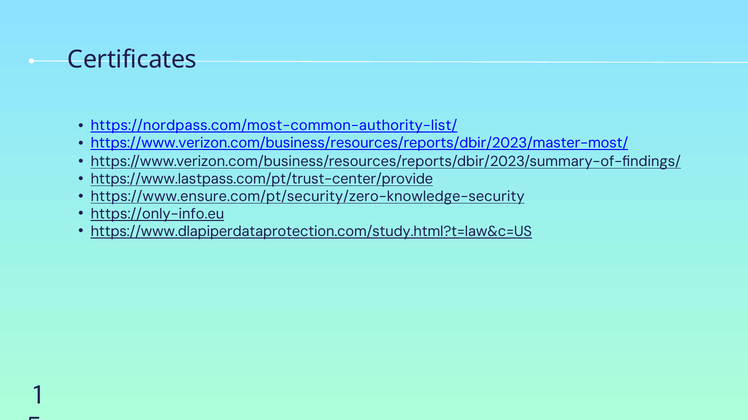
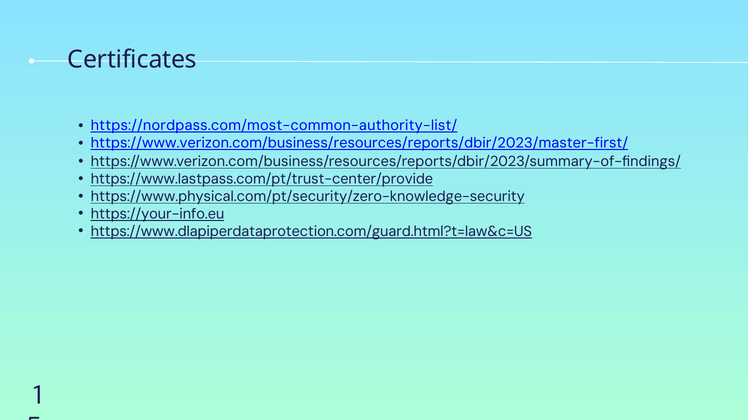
https://www.verizon.com/business/resources/reports/dbir/2023/master-most/: https://www.verizon.com/business/resources/reports/dbir/2023/master-most/ -> https://www.verizon.com/business/resources/reports/dbir/2023/master-first/
https://www.ensure.com/pt/security/zero-knowledge-security: https://www.ensure.com/pt/security/zero-knowledge-security -> https://www.physical.com/pt/security/zero-knowledge-security
https://only-info.eu: https://only-info.eu -> https://your-info.eu
https://www.dlapiperdataprotection.com/study.html?t=law&c=US: https://www.dlapiperdataprotection.com/study.html?t=law&c=US -> https://www.dlapiperdataprotection.com/guard.html?t=law&c=US
